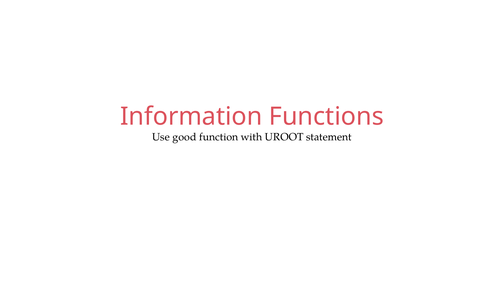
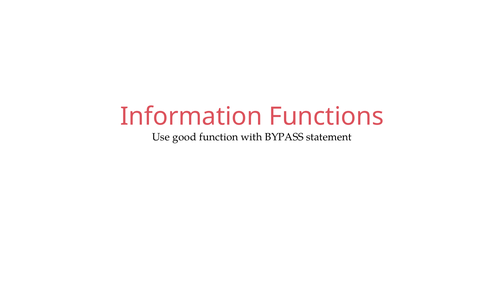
UROOT: UROOT -> BYPASS
